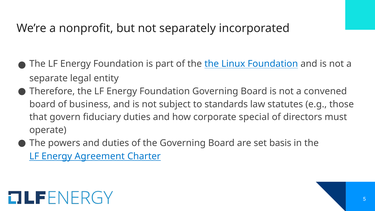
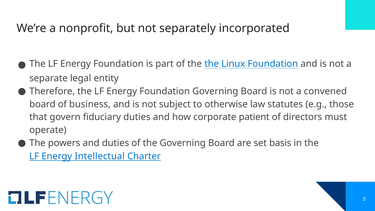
standards: standards -> otherwise
special: special -> patient
Agreement: Agreement -> Intellectual
